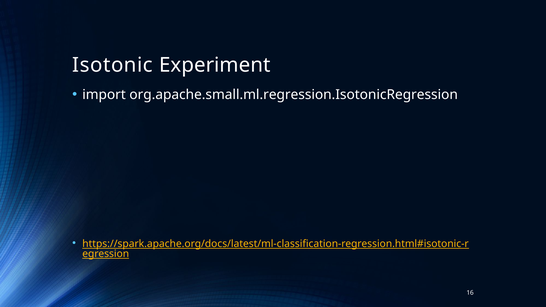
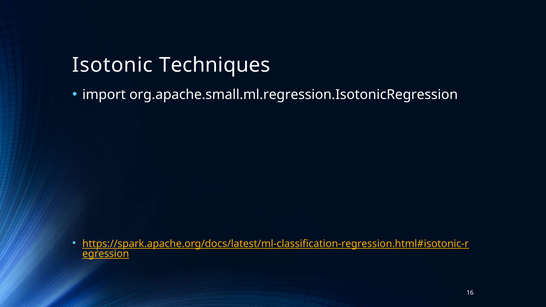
Experiment: Experiment -> Techniques
